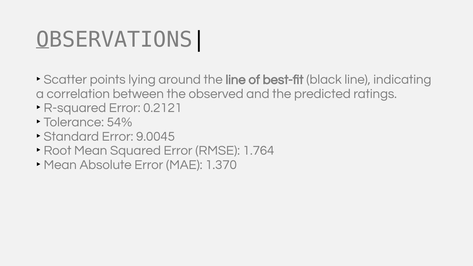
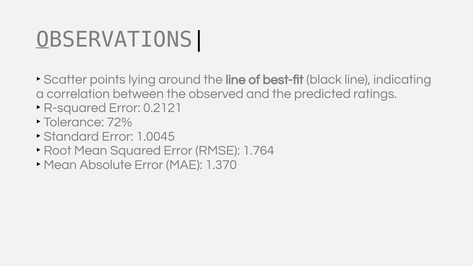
54%: 54% -> 72%
9.0045: 9.0045 -> 1.0045
